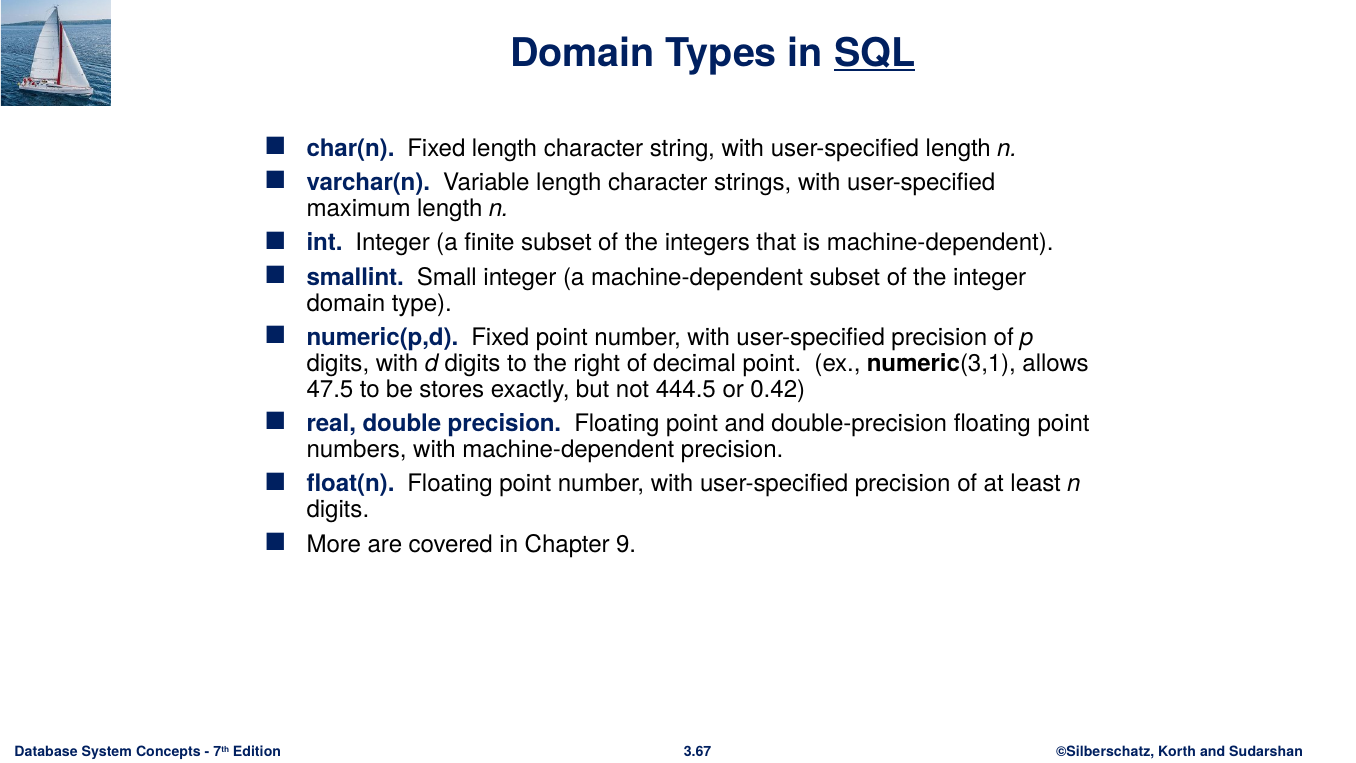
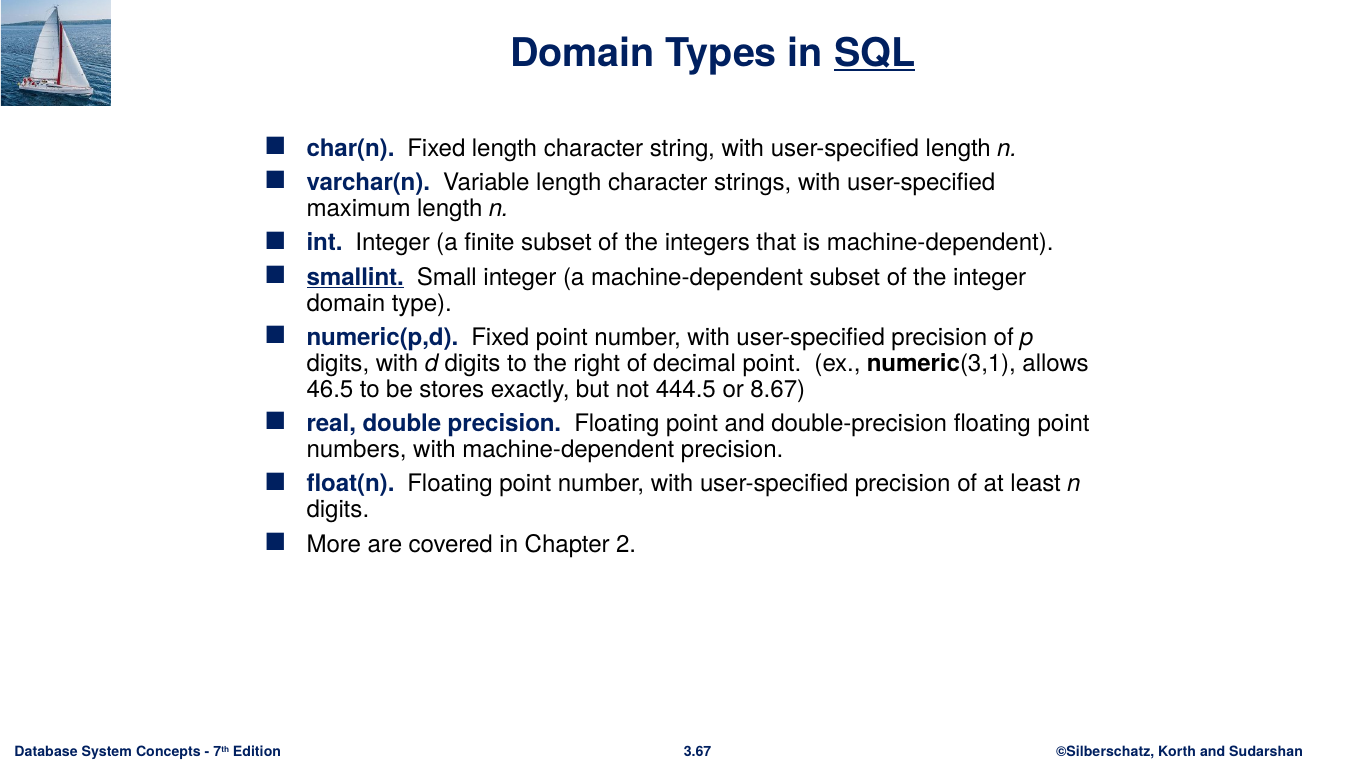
smallint underline: none -> present
47.5: 47.5 -> 46.5
0.42: 0.42 -> 8.67
9: 9 -> 2
